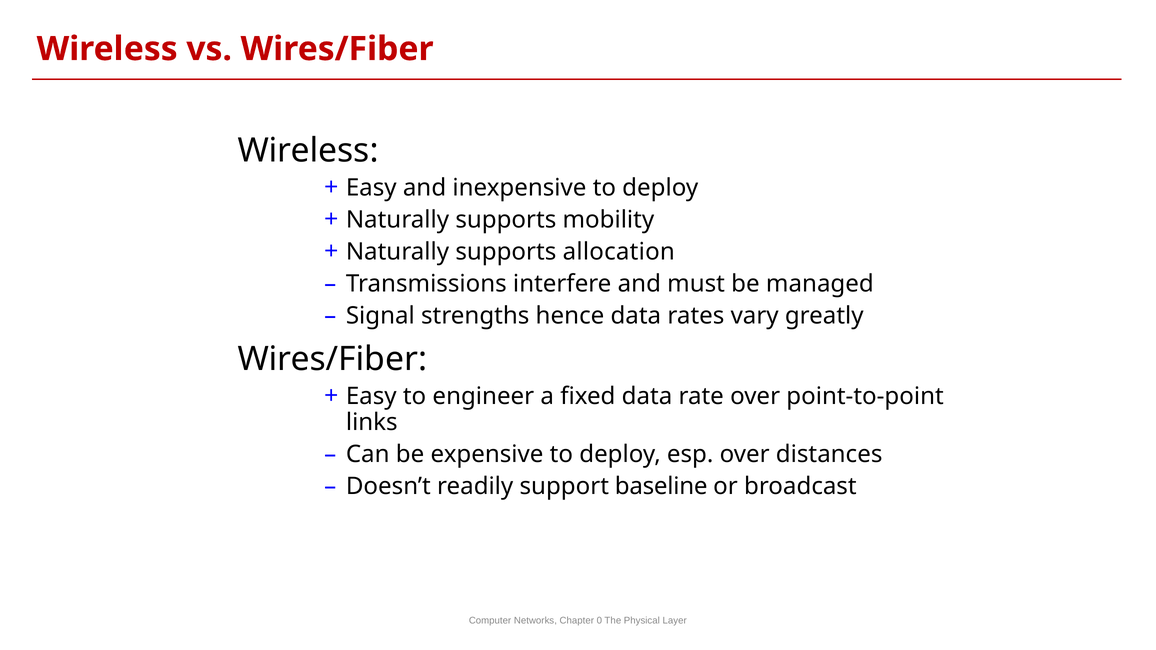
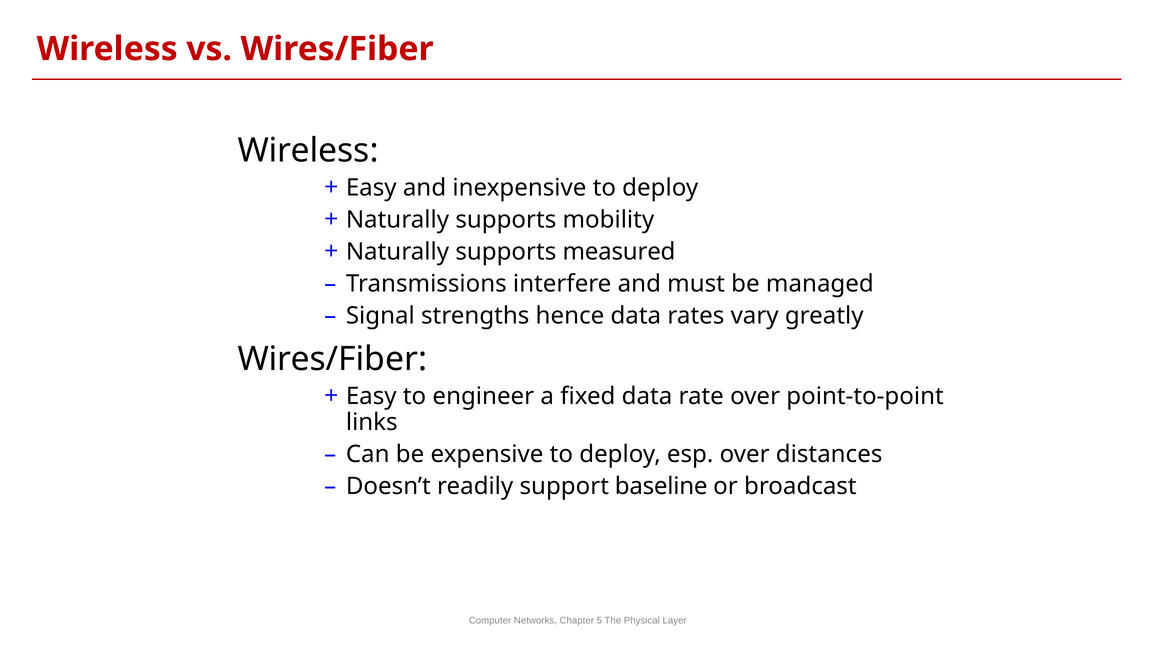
allocation: allocation -> measured
0: 0 -> 5
